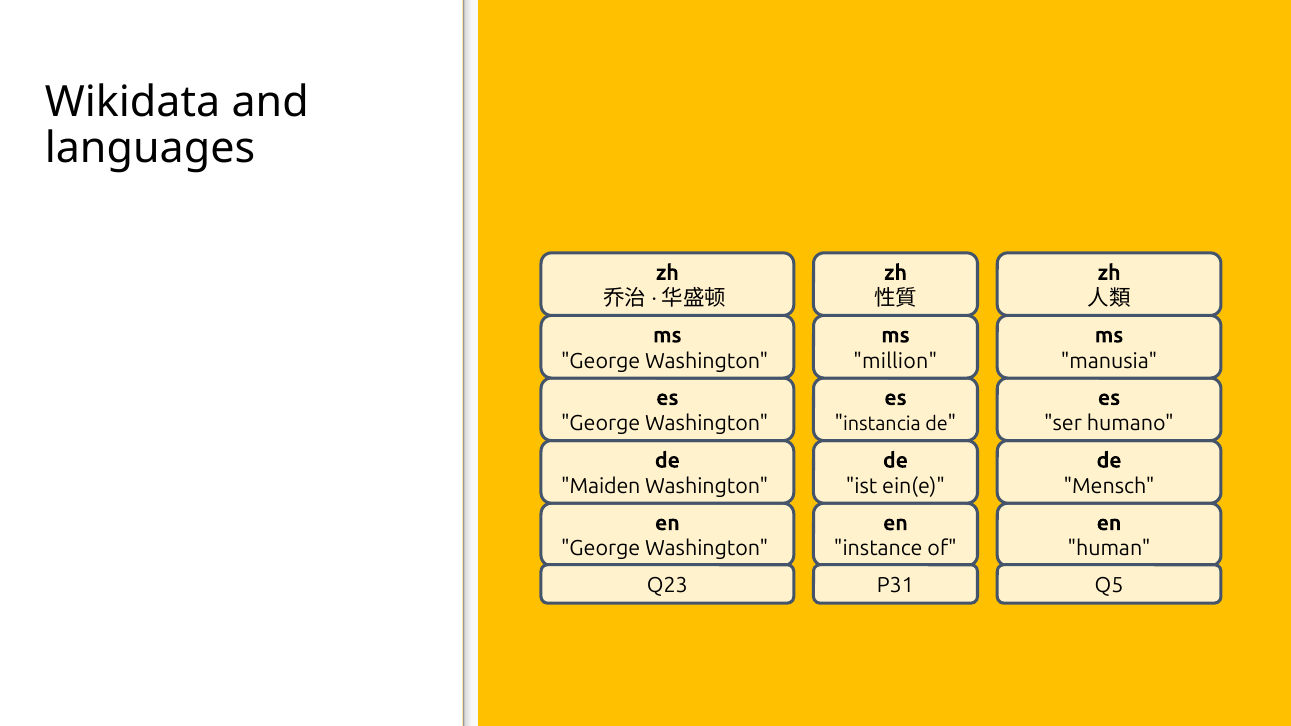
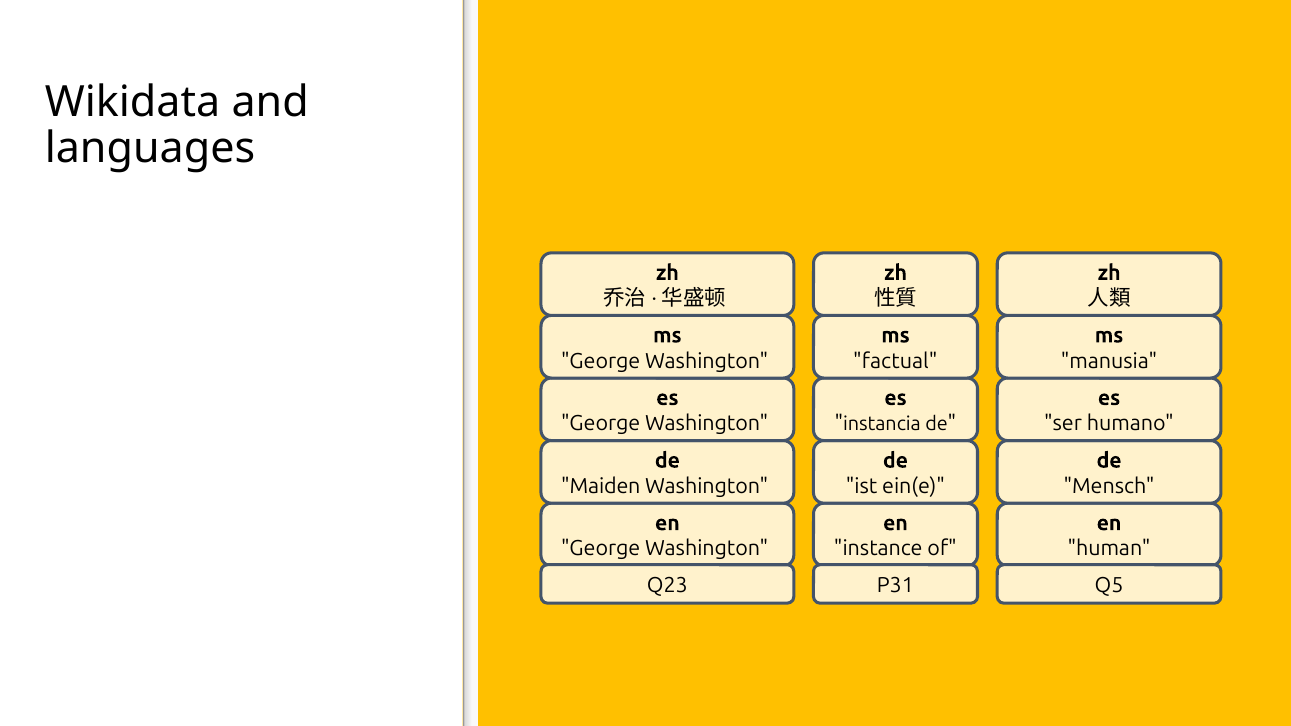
million: million -> factual
